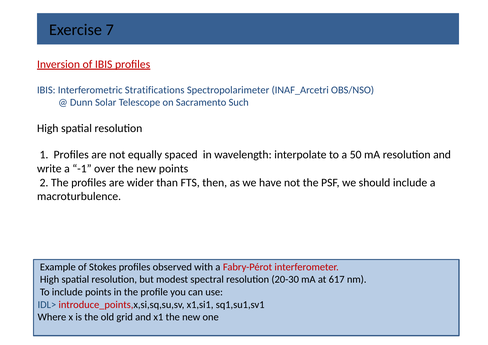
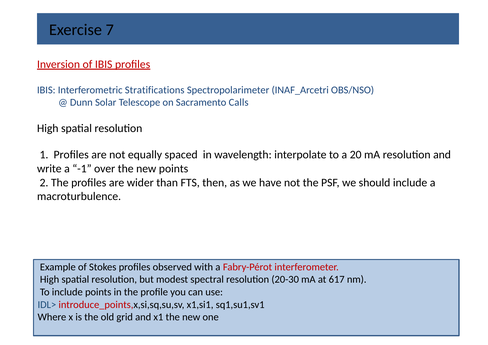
Such: Such -> Calls
50: 50 -> 20
